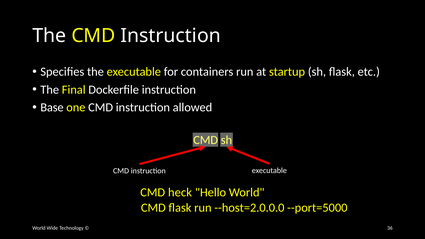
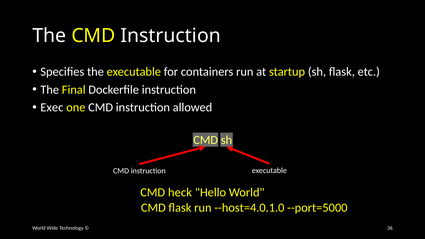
Base: Base -> Exec
--host=2.0.0.0: --host=2.0.0.0 -> --host=4.0.1.0
